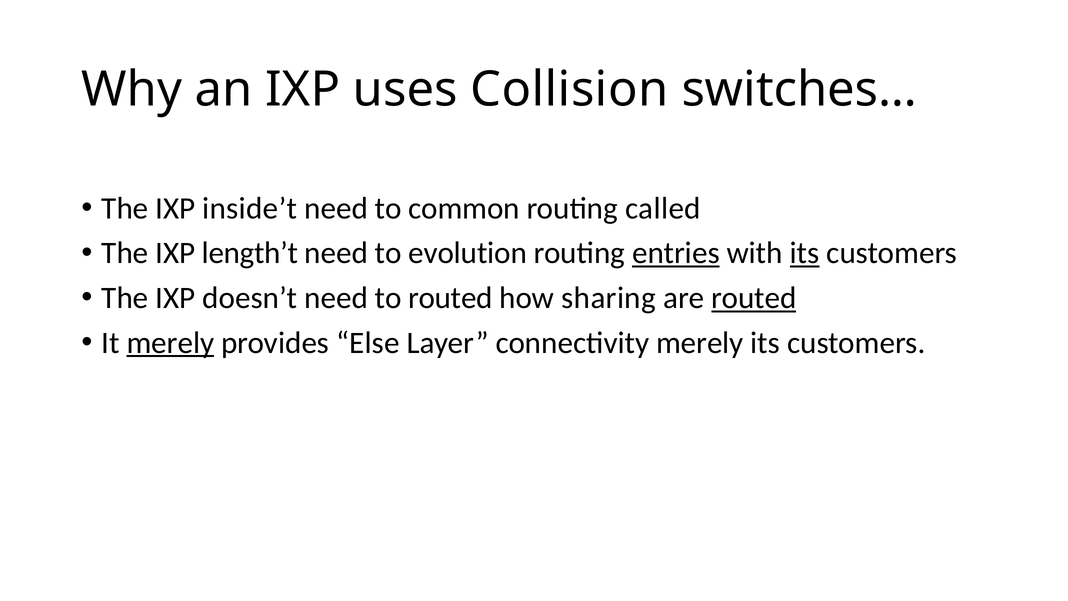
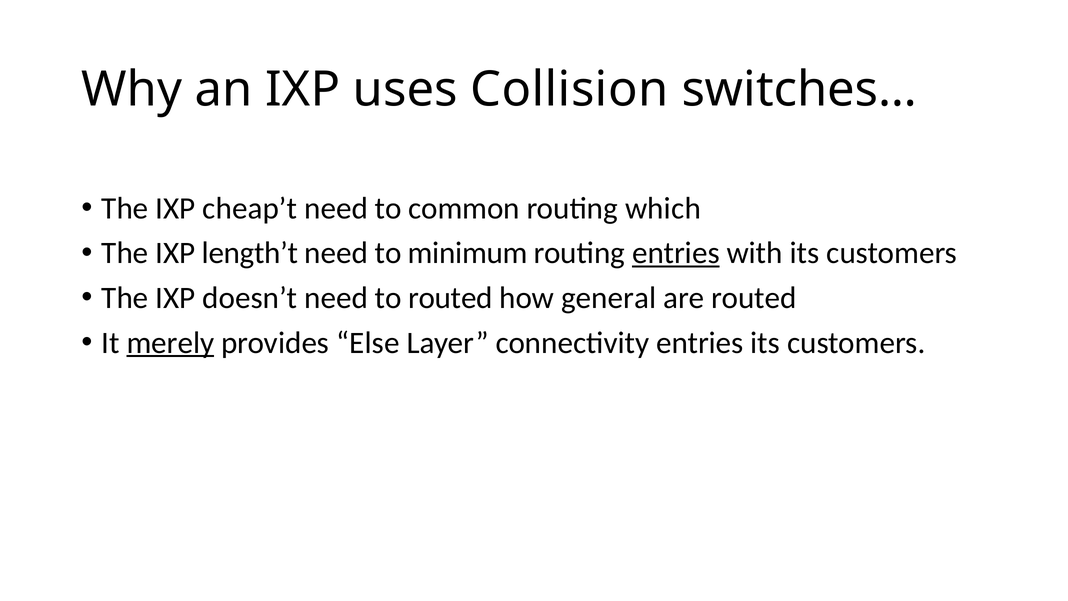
inside’t: inside’t -> cheap’t
called: called -> which
evolution: evolution -> minimum
its at (805, 253) underline: present -> none
sharing: sharing -> general
routed at (754, 298) underline: present -> none
connectivity merely: merely -> entries
